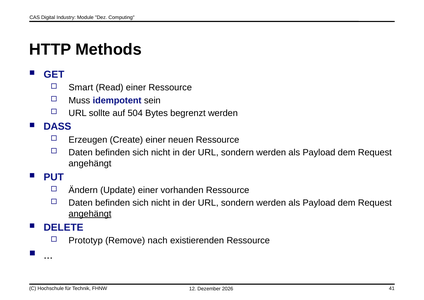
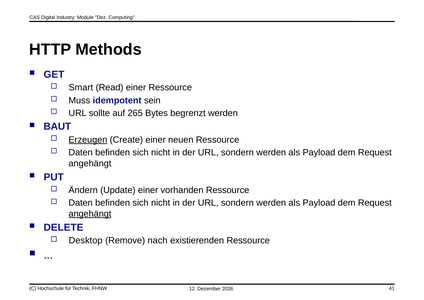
504: 504 -> 265
DASS: DASS -> BAUT
Erzeugen underline: none -> present
Prototyp: Prototyp -> Desktop
